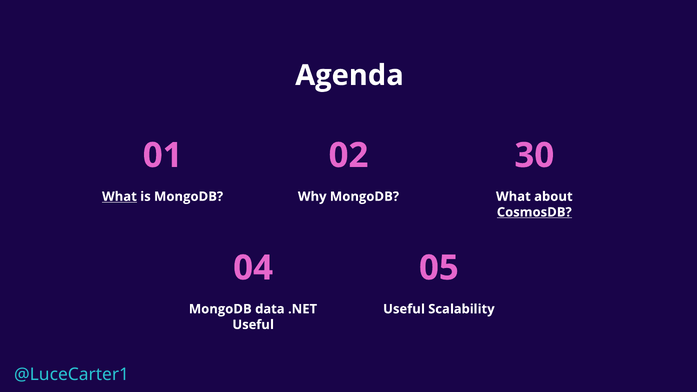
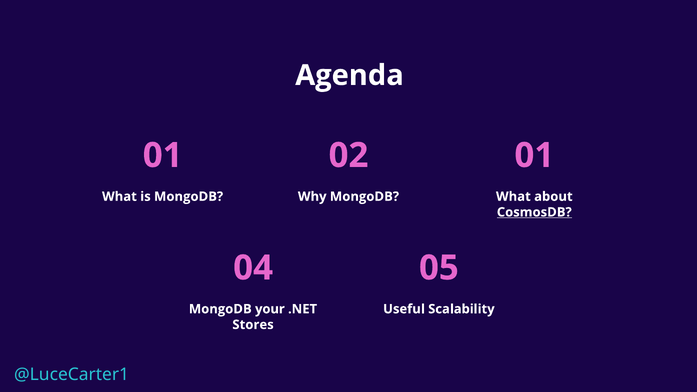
01 30: 30 -> 01
What at (119, 197) underline: present -> none
data: data -> your
Useful at (253, 325): Useful -> Stores
